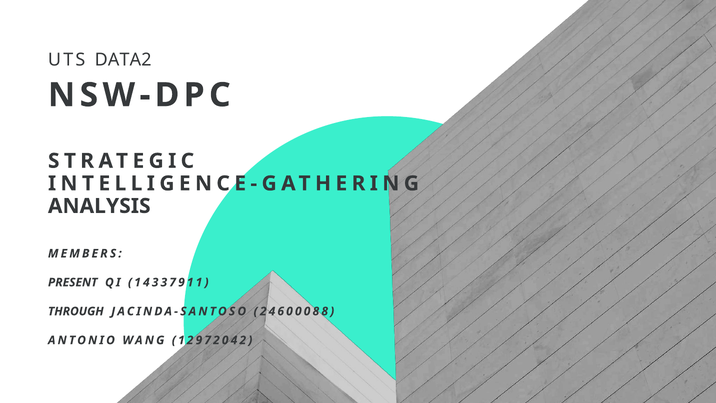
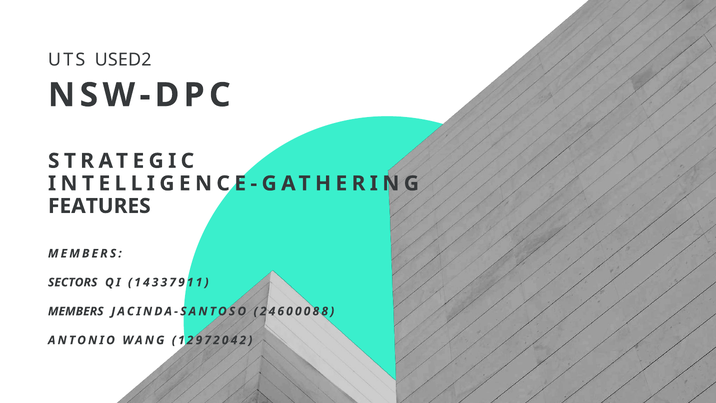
DATA2: DATA2 -> USED2
ANALYSIS: ANALYSIS -> FEATURES
PRESENT: PRESENT -> SECTORS
THROUGH at (76, 311): THROUGH -> MEMBERS
